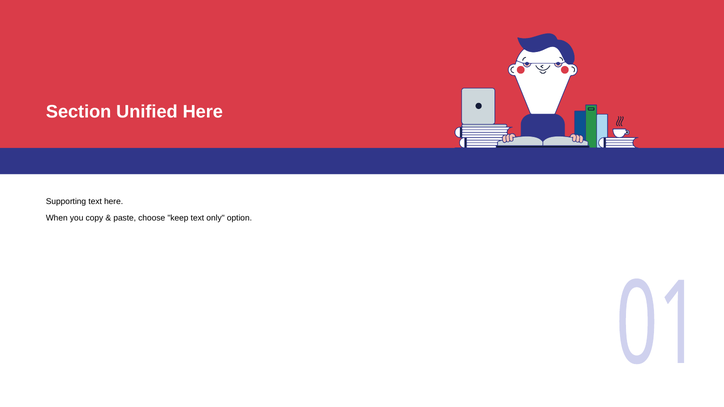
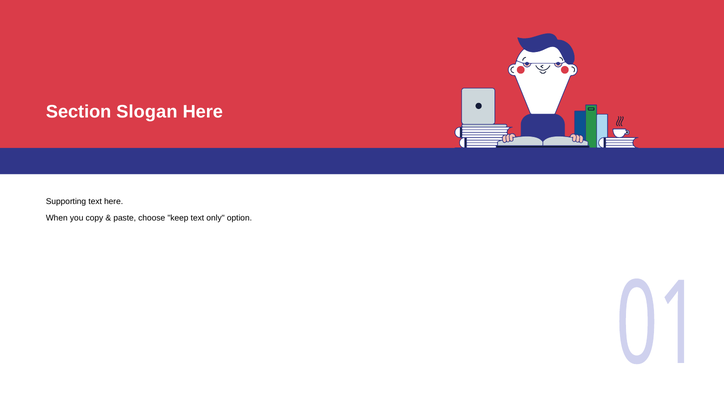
Unified: Unified -> Slogan
